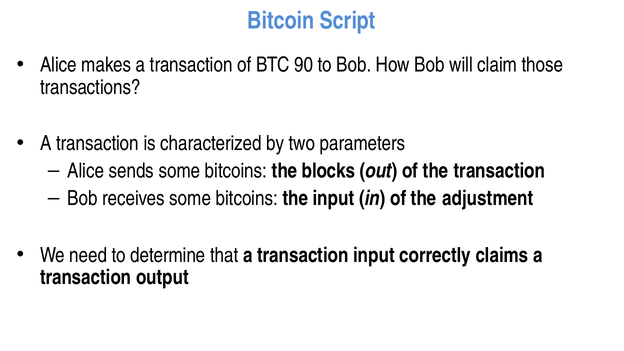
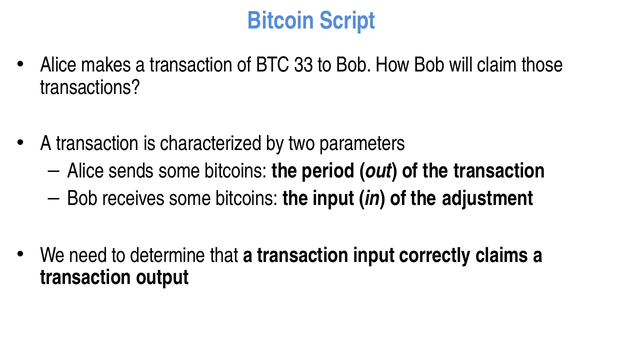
90: 90 -> 33
blocks: blocks -> period
